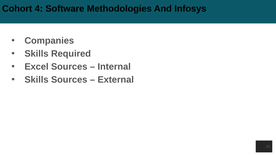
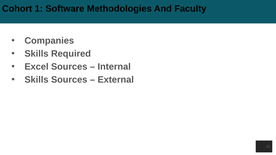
4: 4 -> 1
Infosys: Infosys -> Faculty
